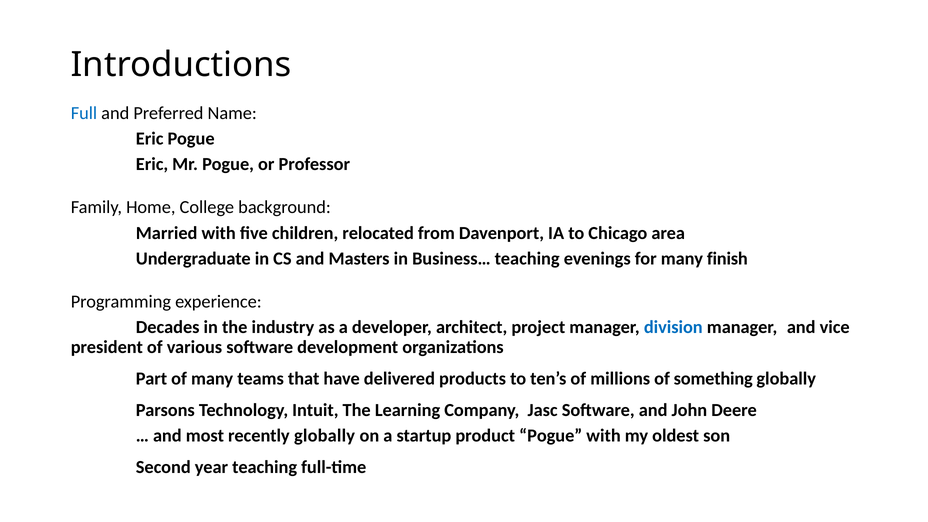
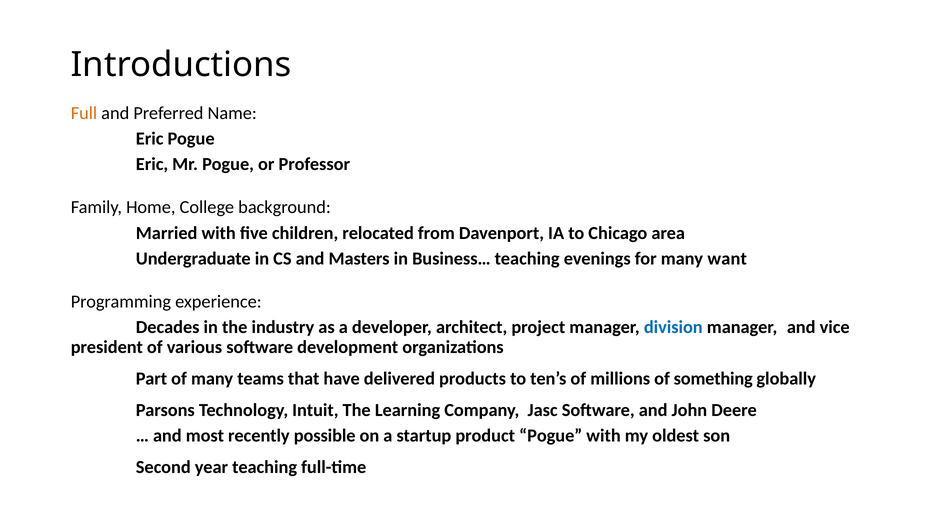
Full colour: blue -> orange
finish: finish -> want
recently globally: globally -> possible
